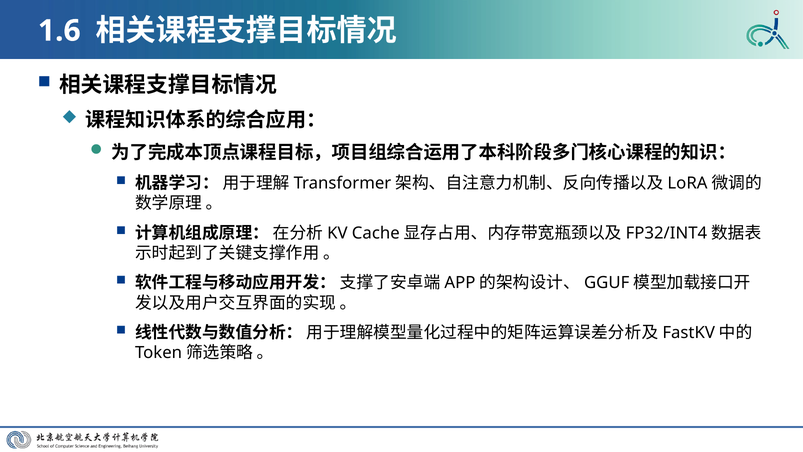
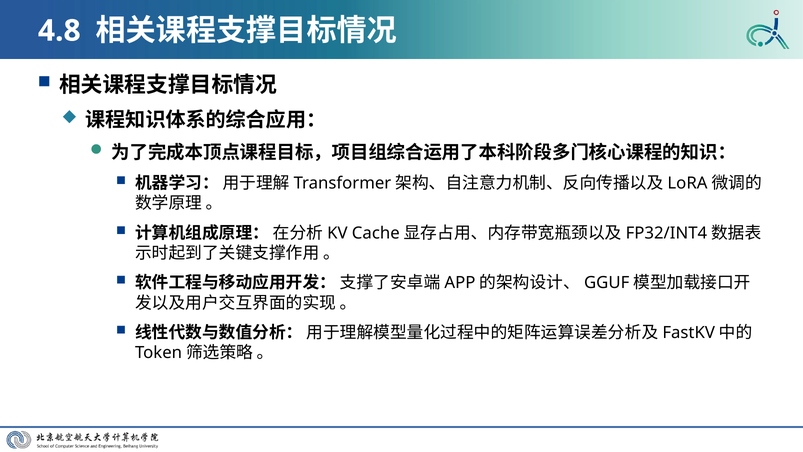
1.6: 1.6 -> 4.8
